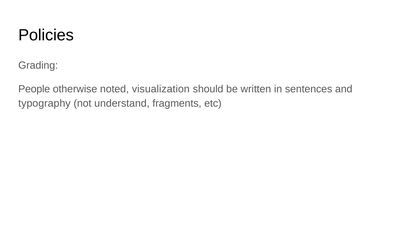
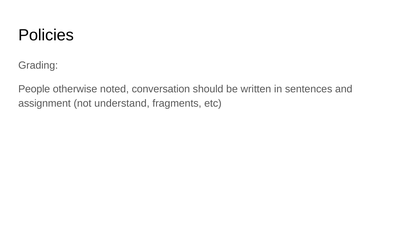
visualization: visualization -> conversation
typography: typography -> assignment
